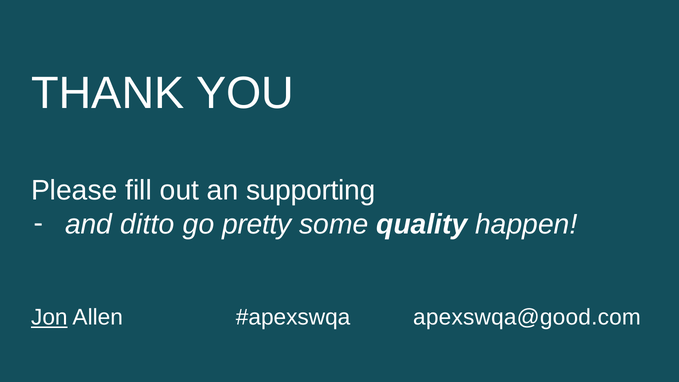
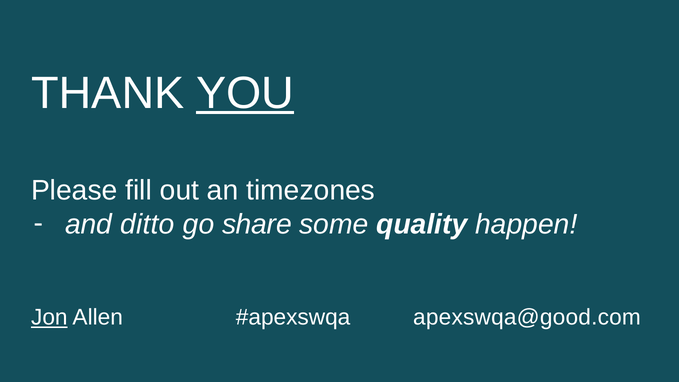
YOU underline: none -> present
supporting: supporting -> timezones
pretty: pretty -> share
